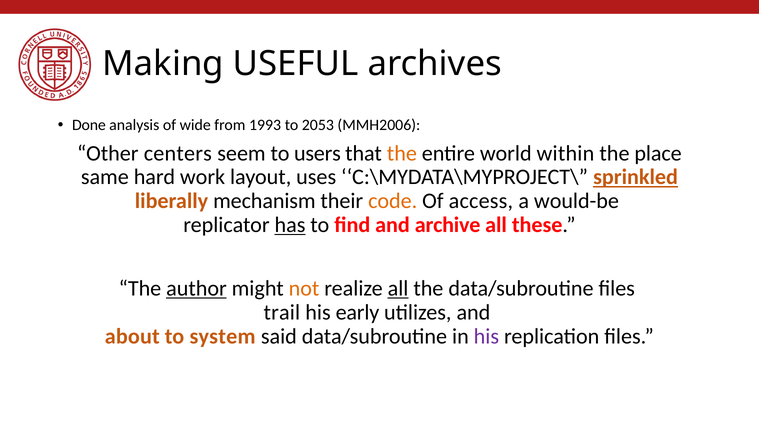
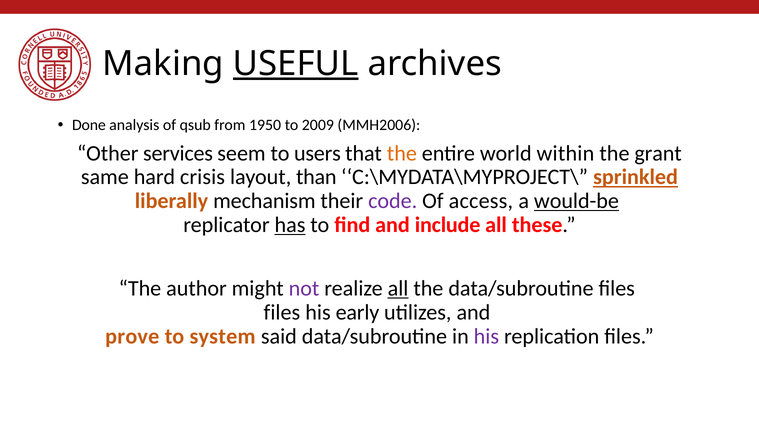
USEFUL underline: none -> present
wide: wide -> qsub
1993: 1993 -> 1950
2053: 2053 -> 2009
centers: centers -> services
place: place -> grant
work: work -> crisis
uses: uses -> than
code colour: orange -> purple
would-be underline: none -> present
archive: archive -> include
author underline: present -> none
not colour: orange -> purple
trail at (282, 312): trail -> files
about: about -> prove
